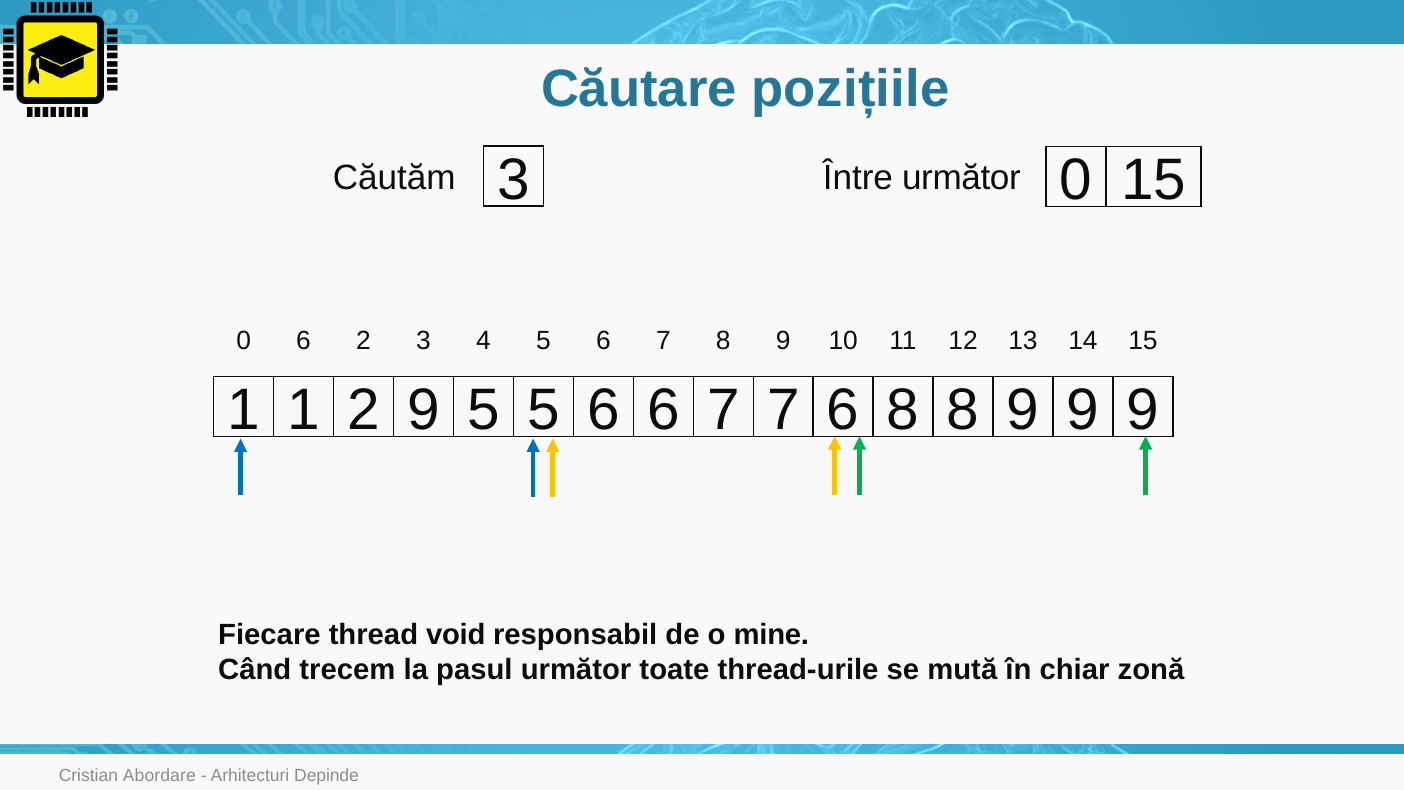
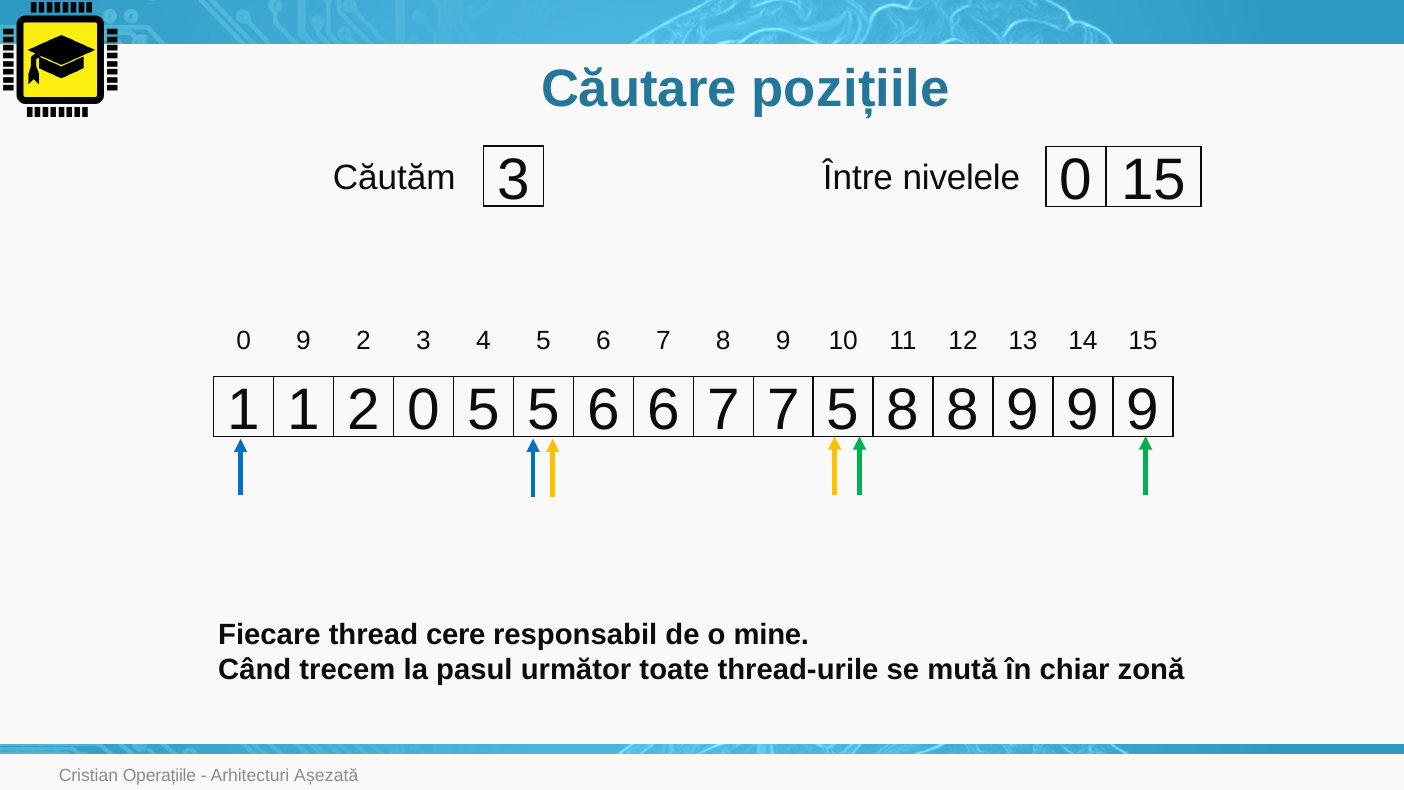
Între următor: următor -> nivelele
0 6: 6 -> 9
2 9: 9 -> 0
7 6: 6 -> 5
void: void -> cere
Abordare: Abordare -> Operațiile
Depinde: Depinde -> Așezată
